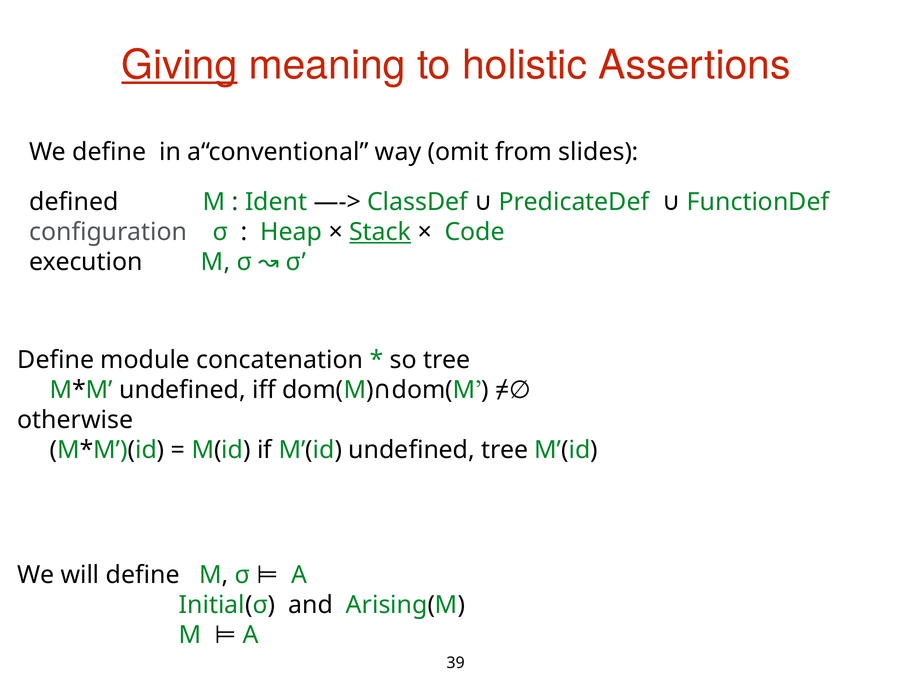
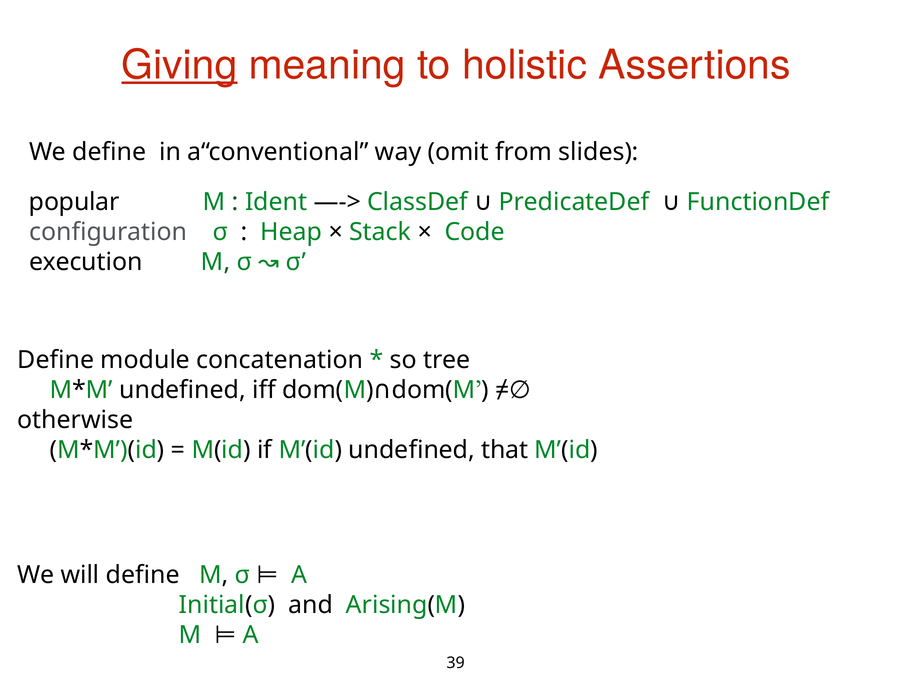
defined: defined -> popular
Stack underline: present -> none
undefined tree: tree -> that
